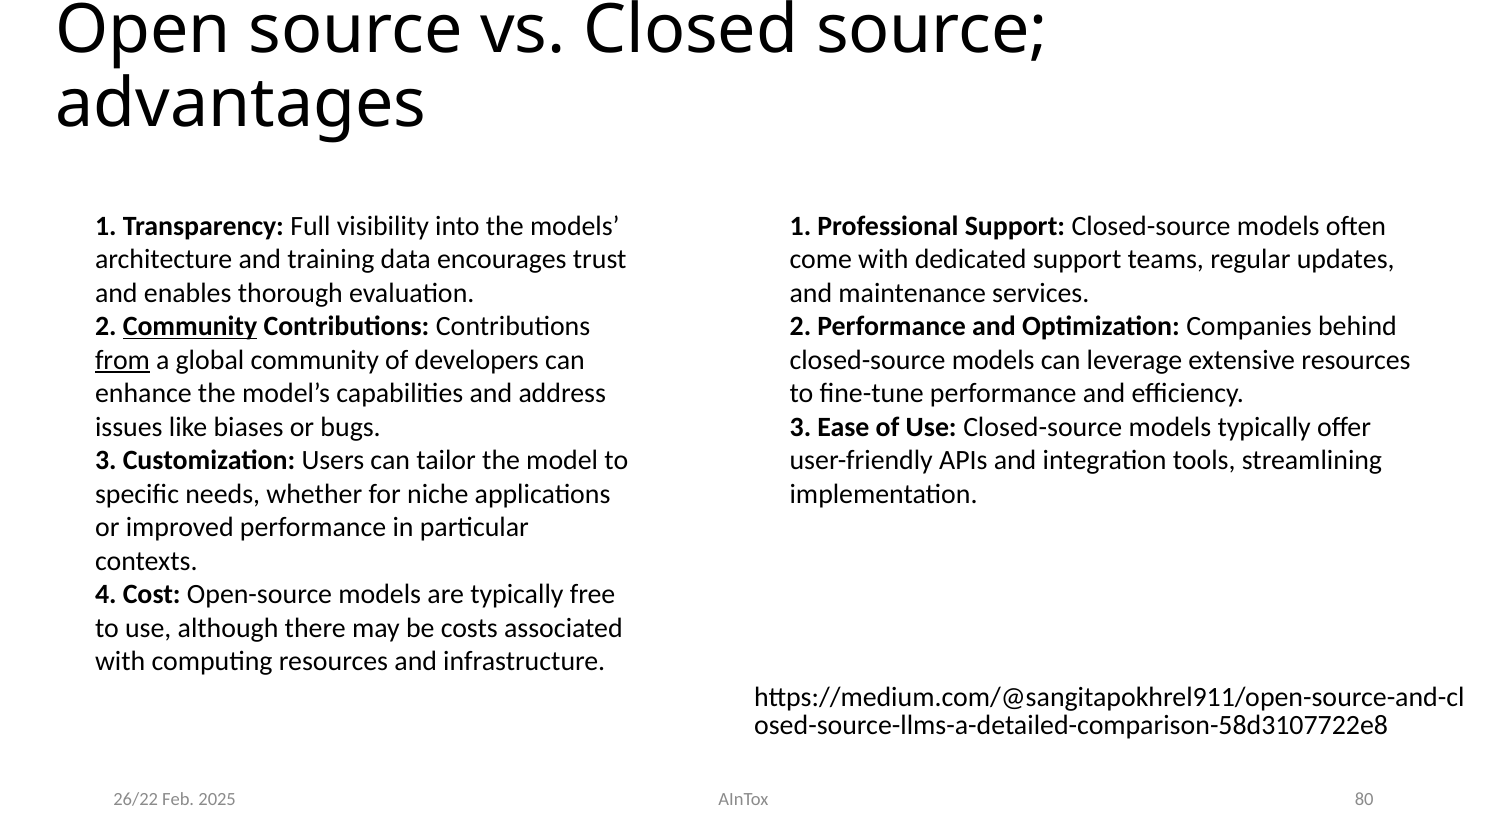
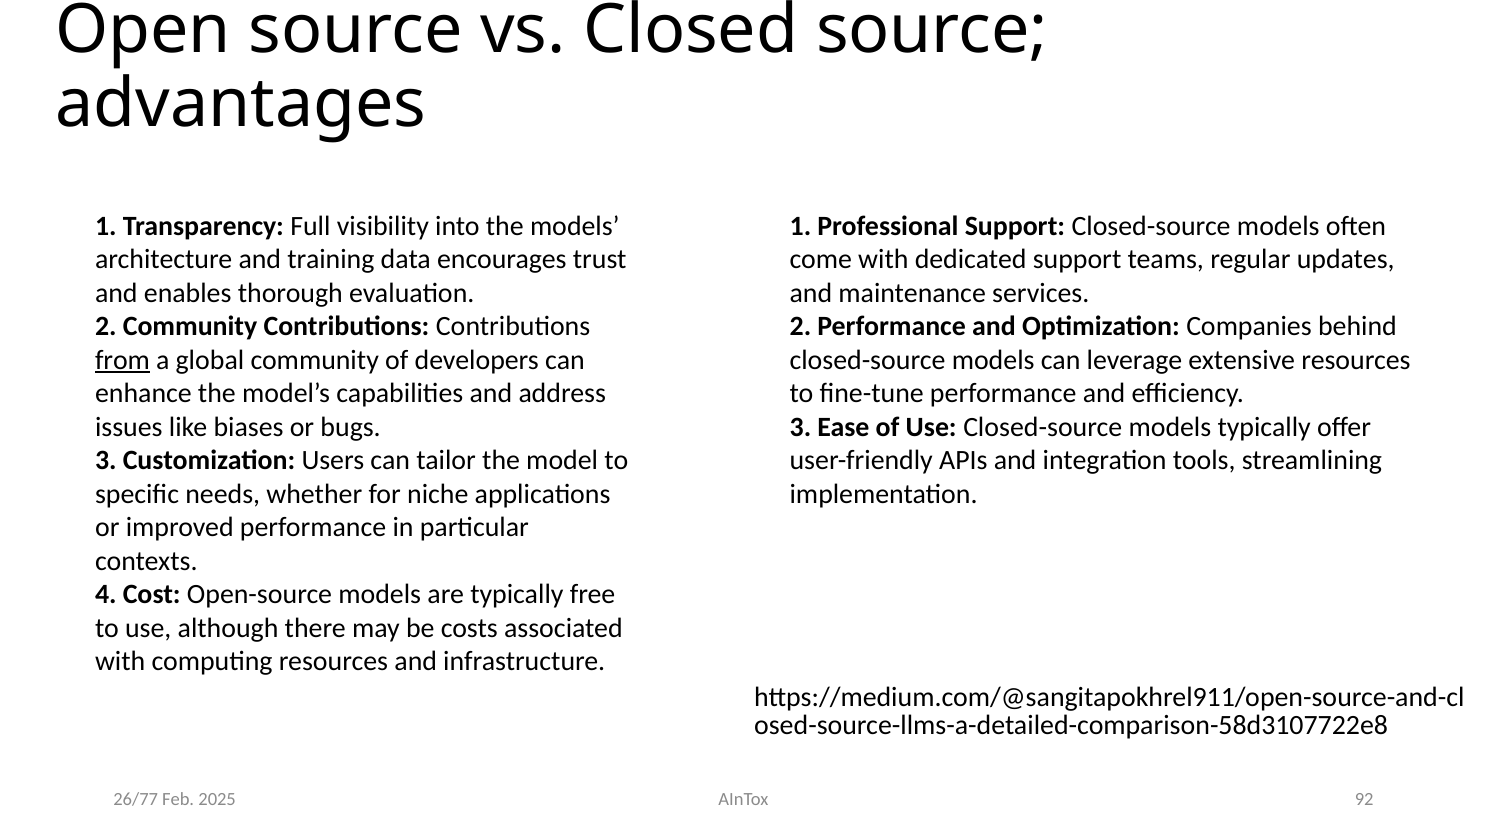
Community at (190, 326) underline: present -> none
26/22: 26/22 -> 26/77
80: 80 -> 92
